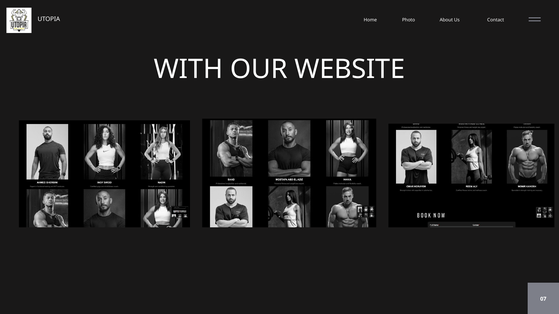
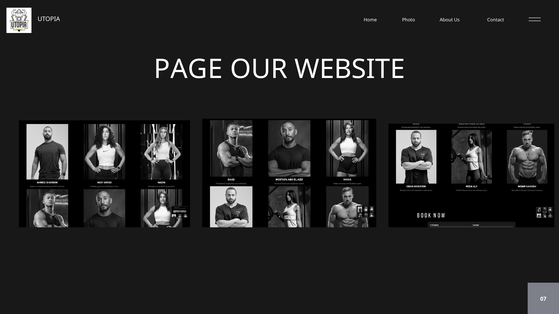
WITH: WITH -> PAGE
